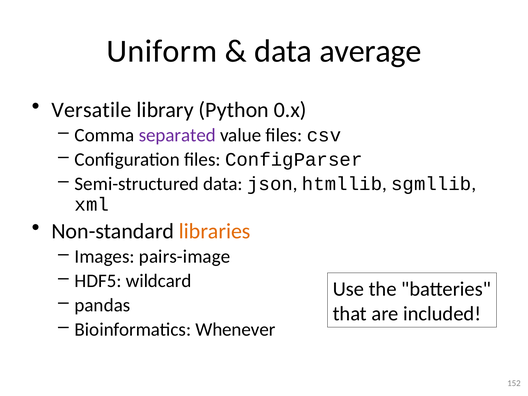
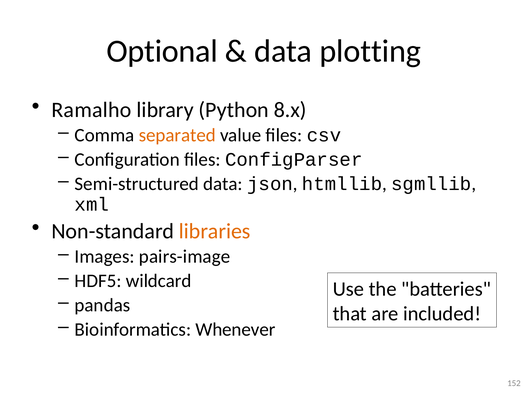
Uniform: Uniform -> Optional
average: average -> plotting
Versatile: Versatile -> Ramalho
0.x: 0.x -> 8.x
separated colour: purple -> orange
